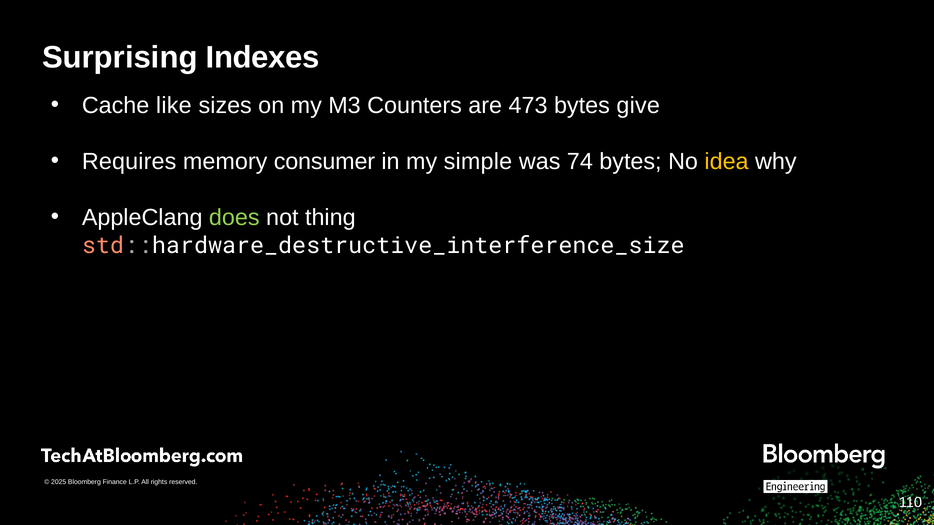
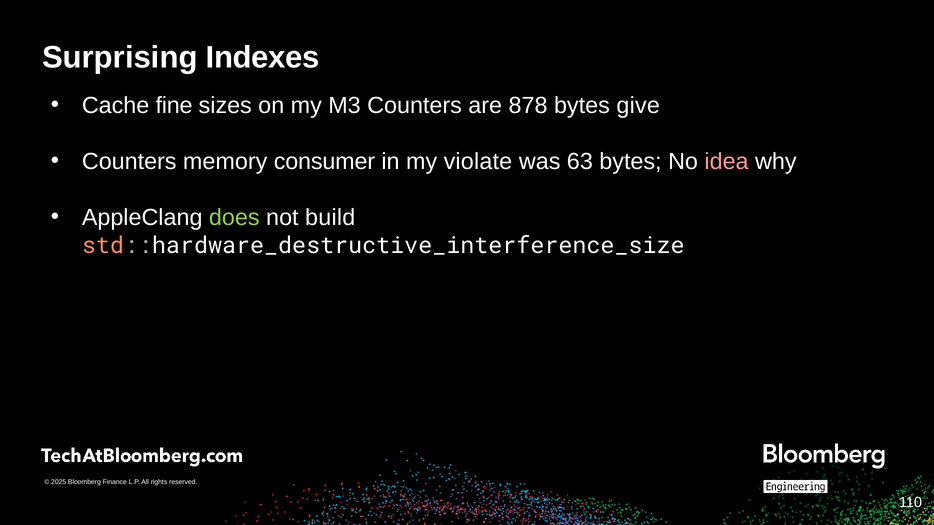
like: like -> fine
473: 473 -> 878
Requires at (129, 162): Requires -> Counters
simple: simple -> violate
74: 74 -> 63
idea colour: yellow -> pink
thing: thing -> build
